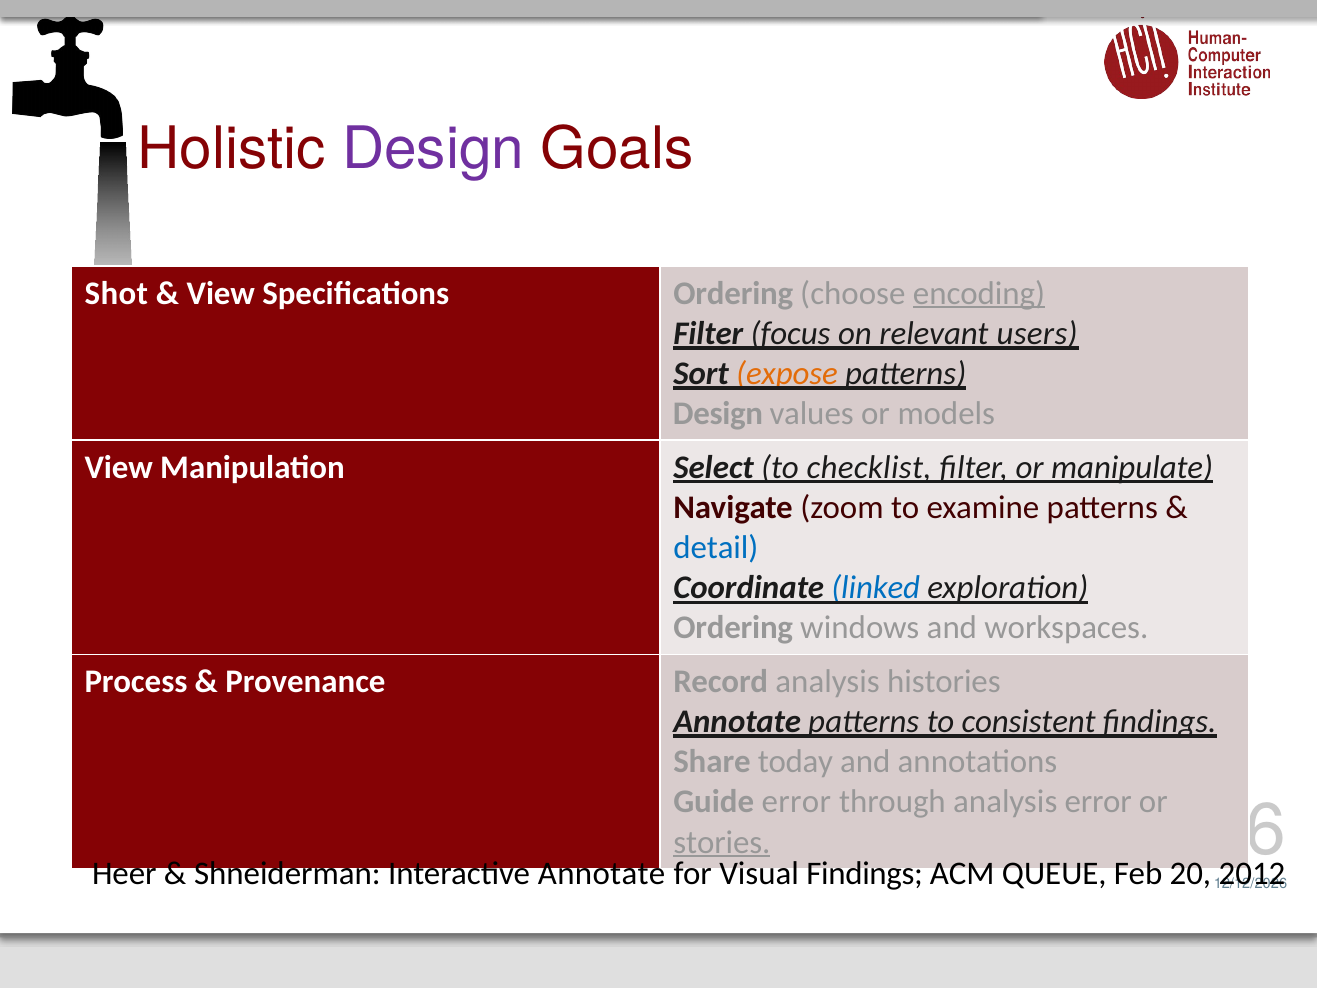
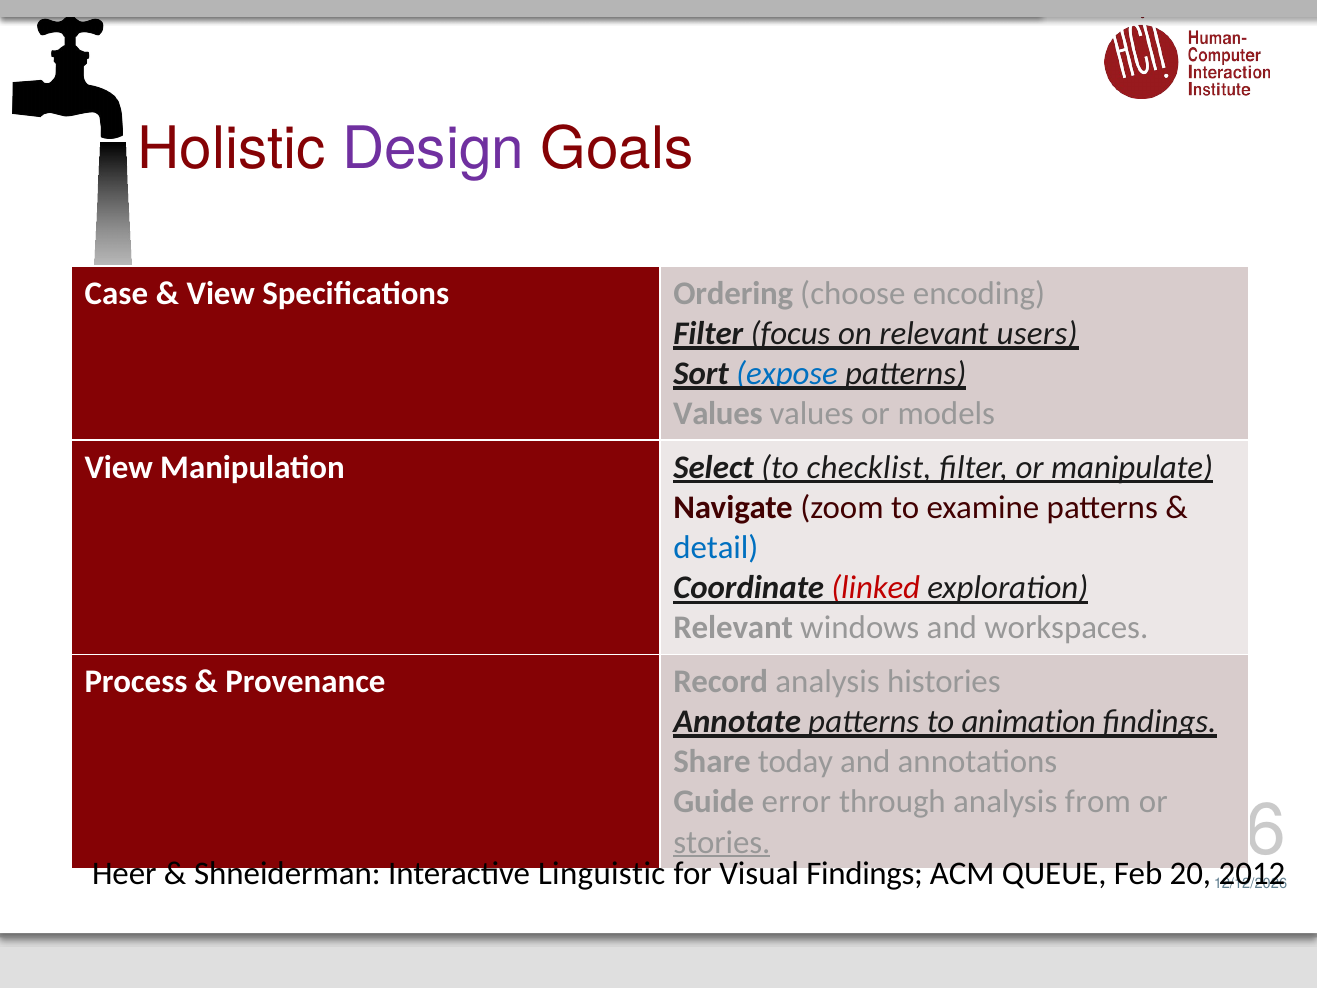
Shot: Shot -> Case
encoding underline: present -> none
expose colour: orange -> blue
Design at (718, 414): Design -> Values
linked colour: blue -> red
Ordering at (733, 628): Ordering -> Relevant
consistent: consistent -> animation
analysis error: error -> from
Interactive Annotate: Annotate -> Linguistic
